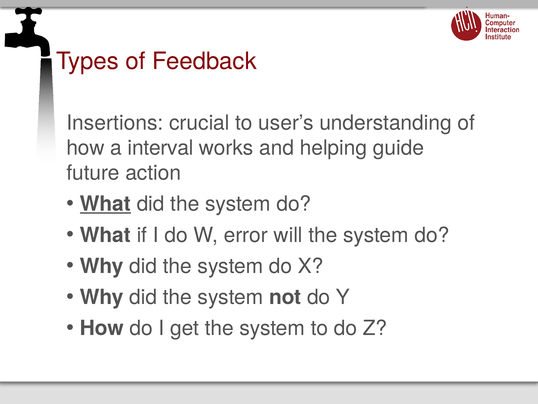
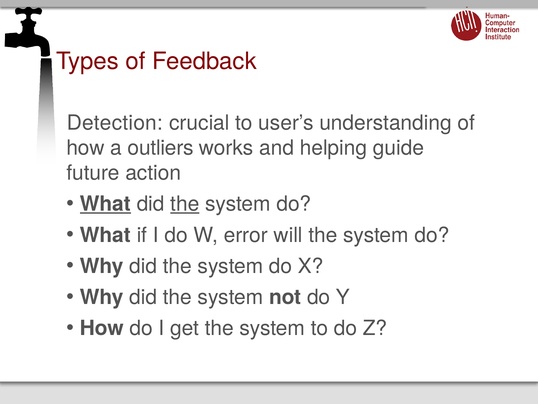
Insertions: Insertions -> Detection
interval: interval -> outliers
the at (185, 204) underline: none -> present
